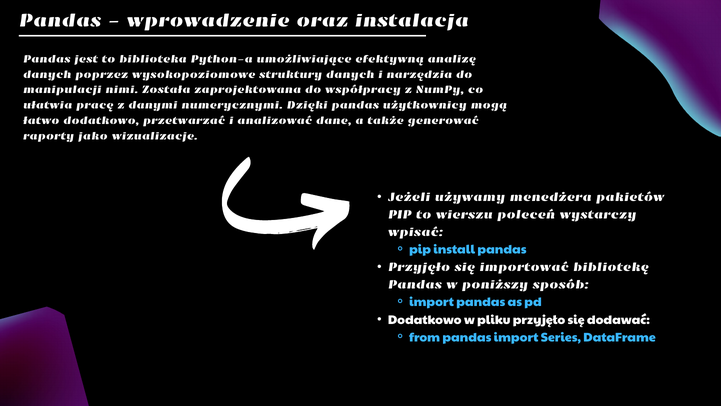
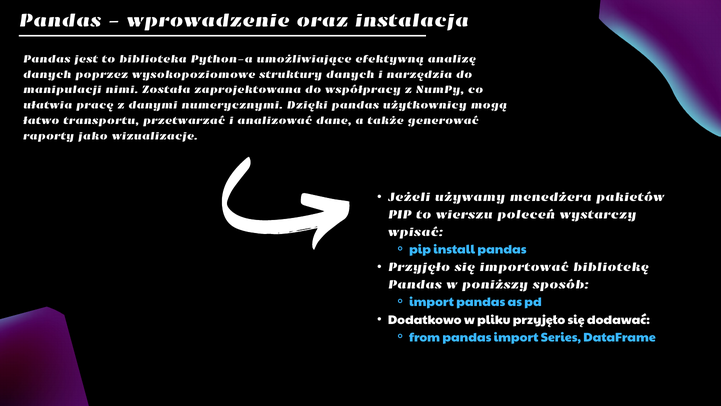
łatwo dodatkowo: dodatkowo -> transportu
